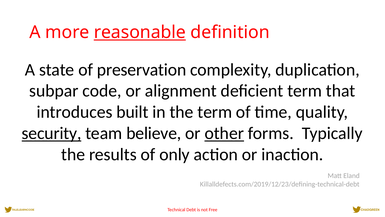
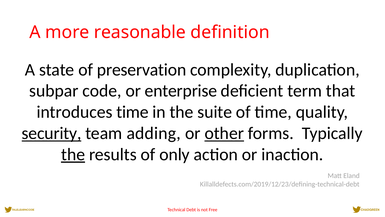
reasonable underline: present -> none
alignment: alignment -> enterprise
introduces built: built -> time
the term: term -> suite
believe: believe -> adding
the at (73, 154) underline: none -> present
